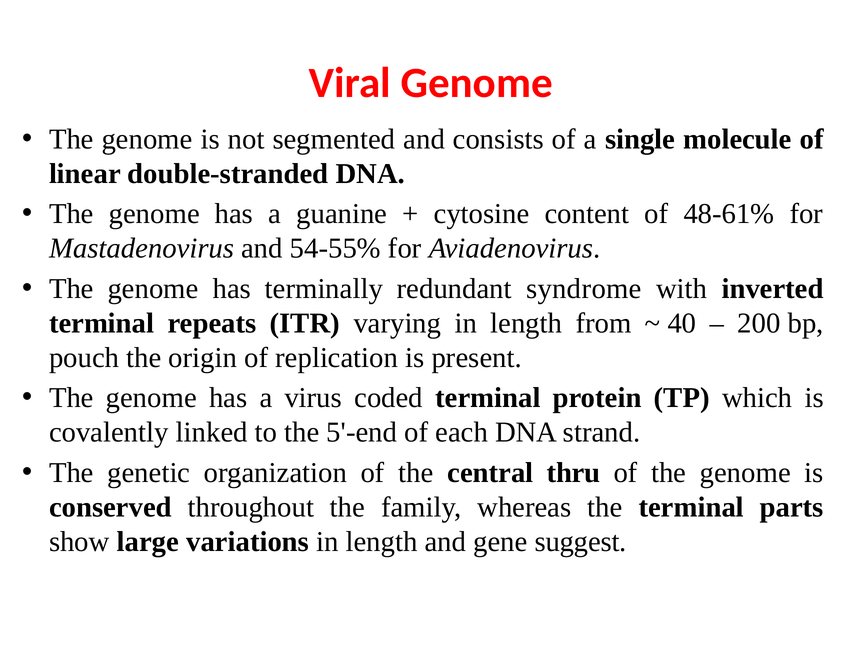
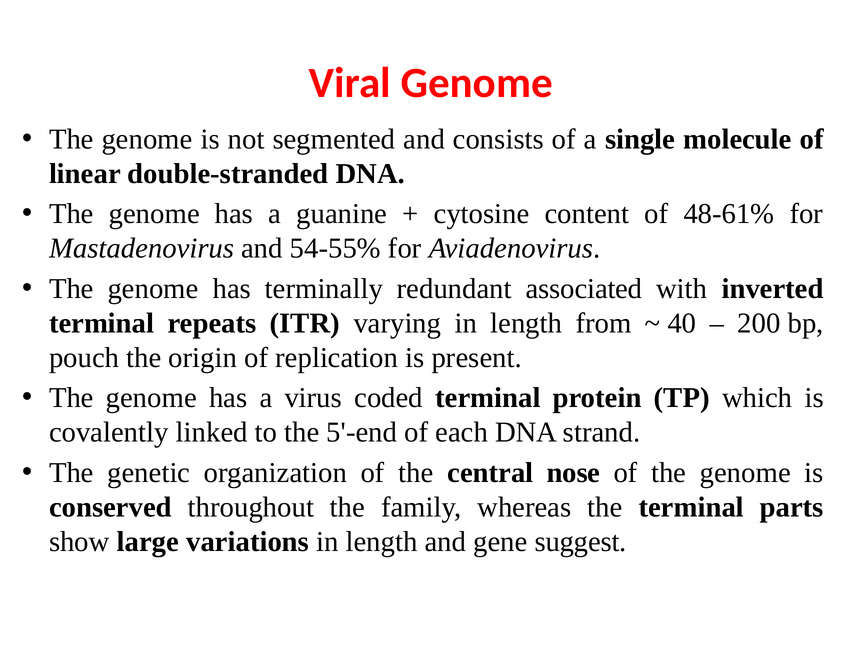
syndrome: syndrome -> associated
thru: thru -> nose
